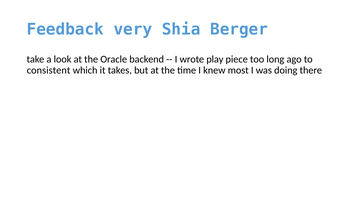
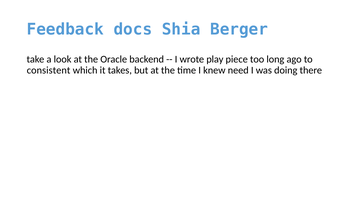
very: very -> docs
most: most -> need
